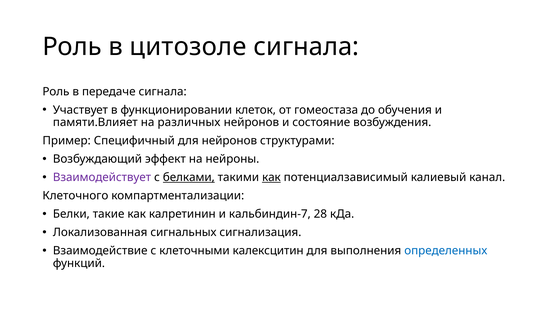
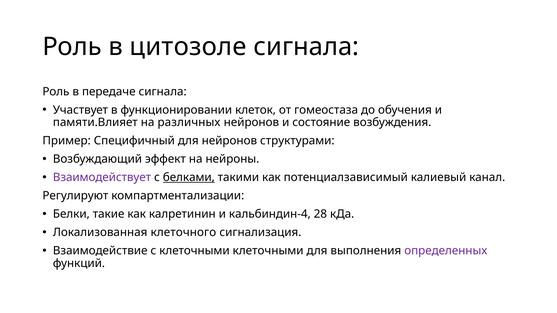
как at (271, 178) underline: present -> none
Клеточного: Клеточного -> Регулируют
кальбиндин-7: кальбиндин-7 -> кальбиндин-4
сигнальных: сигнальных -> клеточного
клеточными калексцитин: калексцитин -> клеточными
определенных colour: blue -> purple
